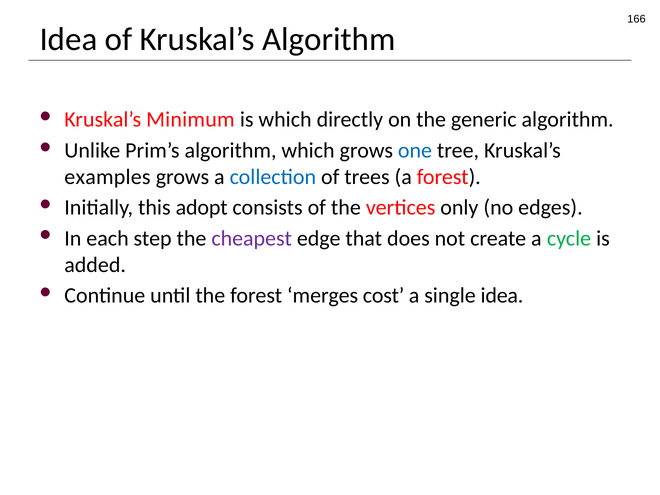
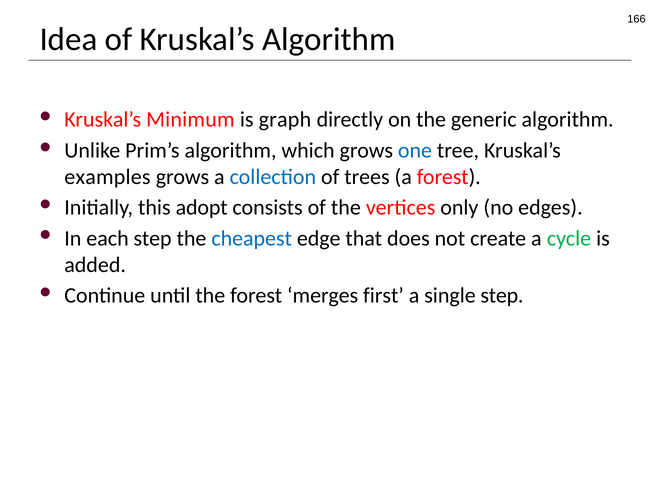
is which: which -> graph
cheapest colour: purple -> blue
cost: cost -> first
single idea: idea -> step
